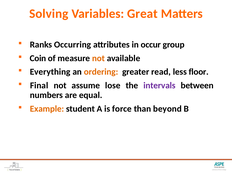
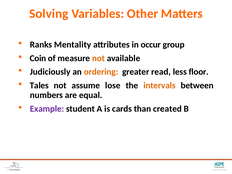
Great: Great -> Other
Occurring: Occurring -> Mentality
Everything: Everything -> Judiciously
Final: Final -> Tales
intervals colour: purple -> orange
Example colour: orange -> purple
force: force -> cards
beyond: beyond -> created
